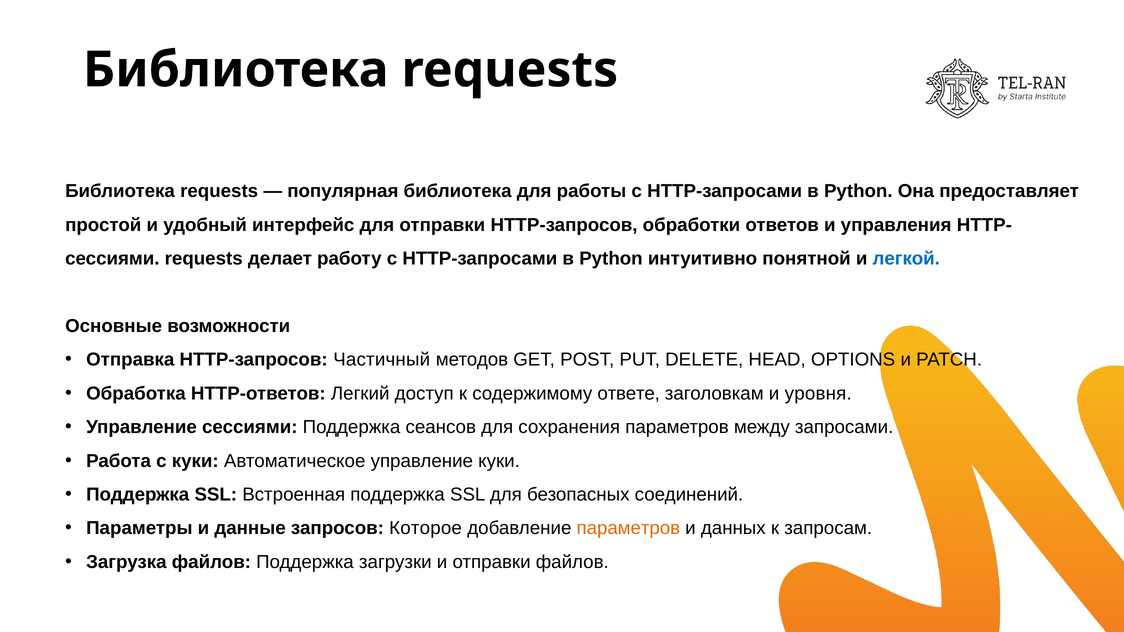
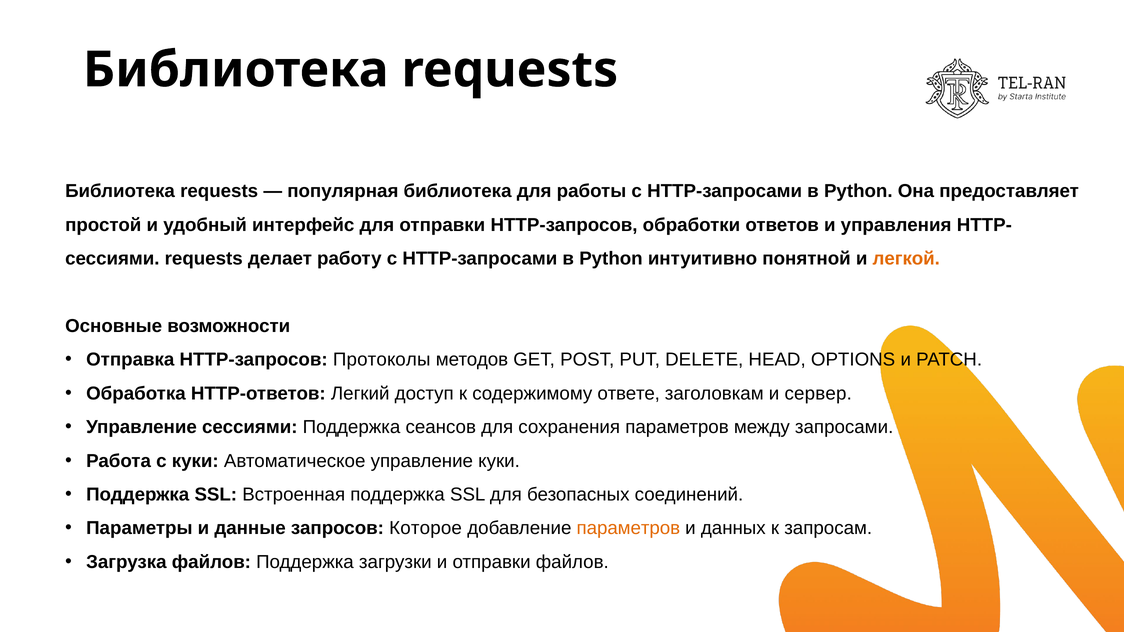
легкой colour: blue -> orange
Частичный: Частичный -> Протоколы
уровня: уровня -> сервер
